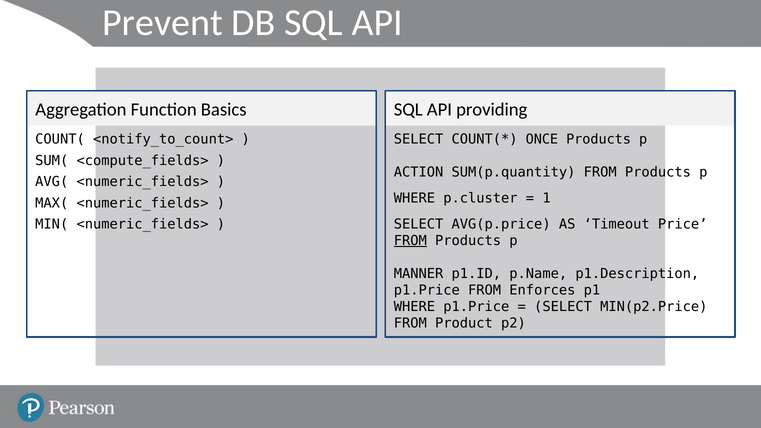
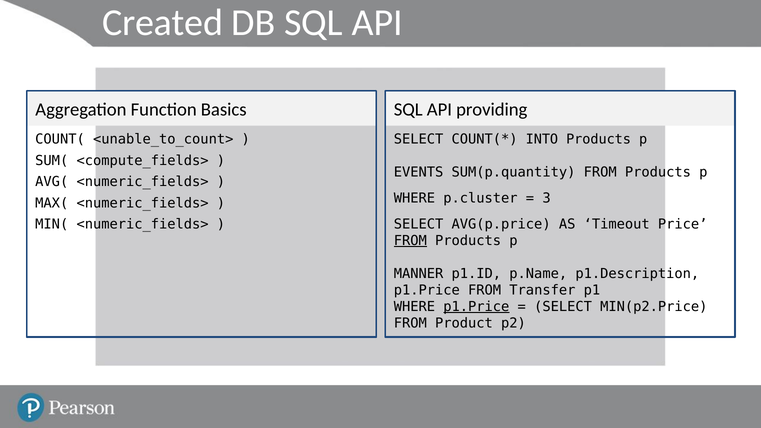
Prevent: Prevent -> Created
<notify_to_count>: <notify_to_count> -> <unable_to_count>
ONCE: ONCE -> INTO
ACTION: ACTION -> EVENTS
1: 1 -> 3
Enforces: Enforces -> Transfer
p1.Price at (476, 307) underline: none -> present
